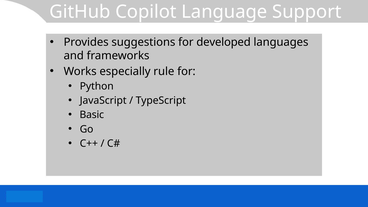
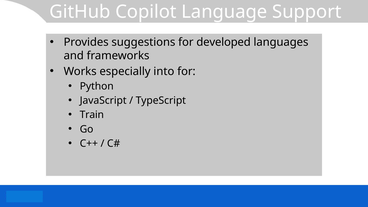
rule: rule -> into
Basic: Basic -> Train
